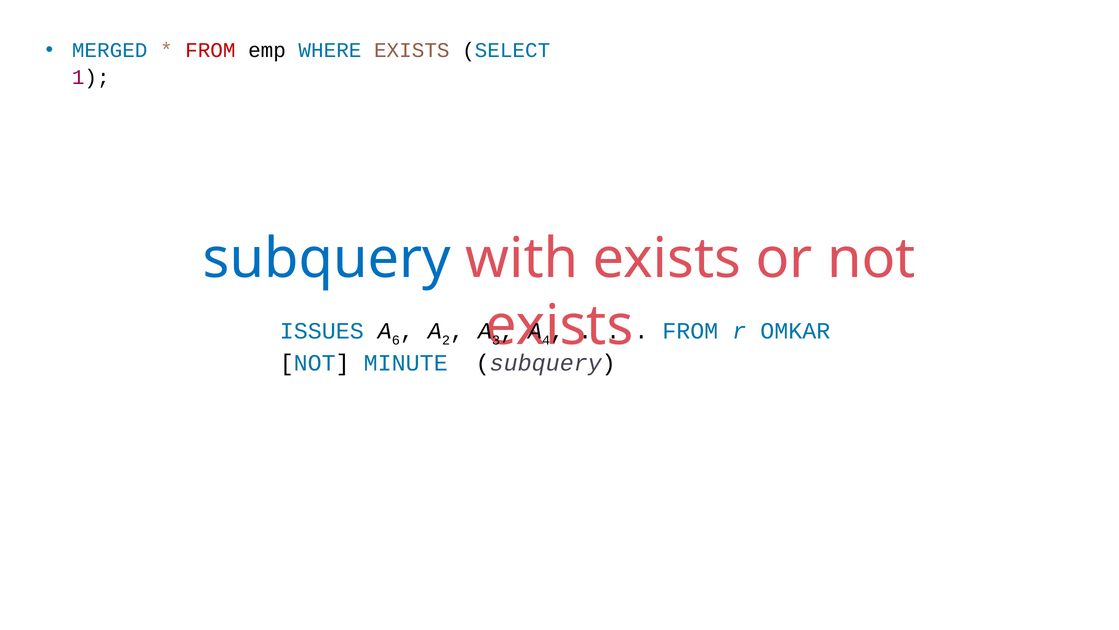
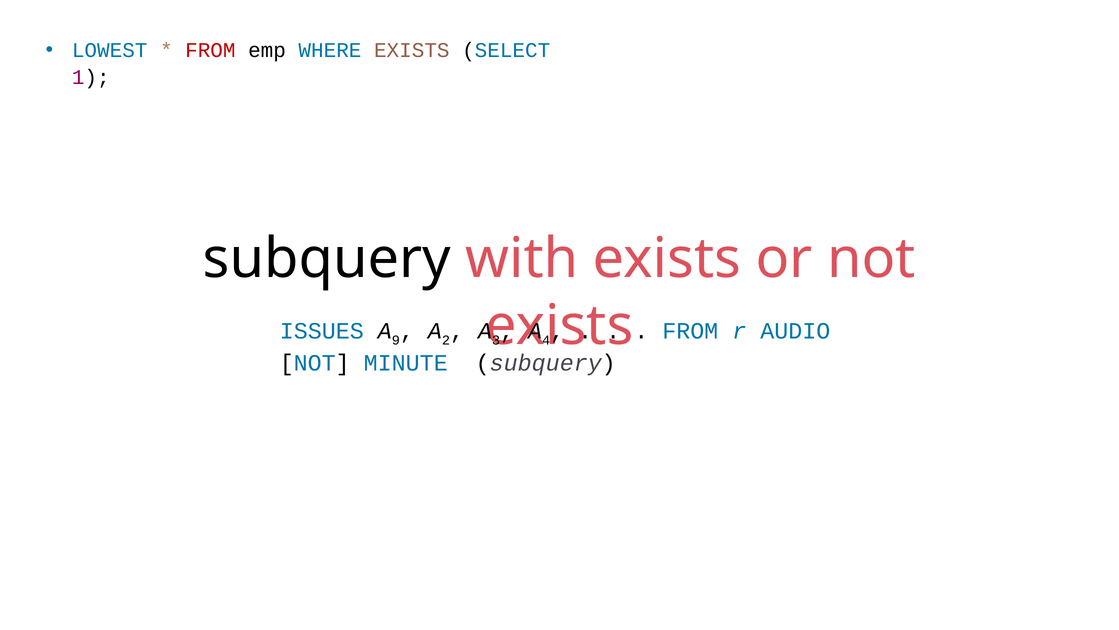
MERGED: MERGED -> LOWEST
subquery at (327, 258) colour: blue -> black
6: 6 -> 9
OMKAR: OMKAR -> AUDIO
